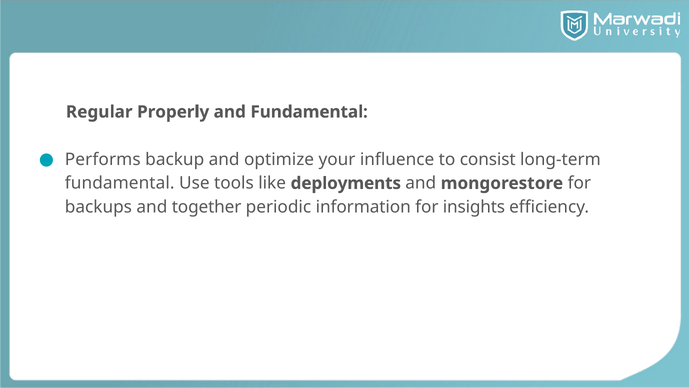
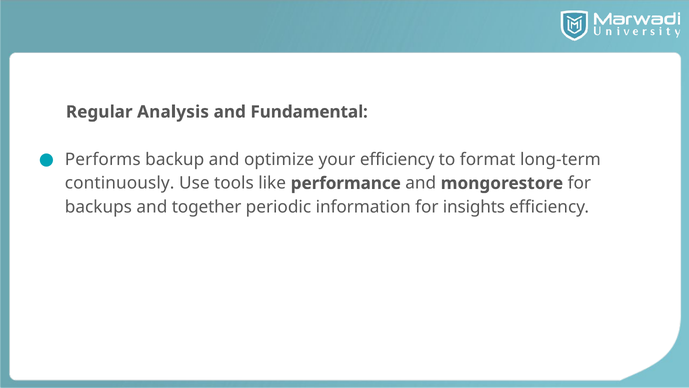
Properly: Properly -> Analysis
your influence: influence -> efficiency
consist: consist -> format
fundamental at (120, 183): fundamental -> continuously
deployments: deployments -> performance
